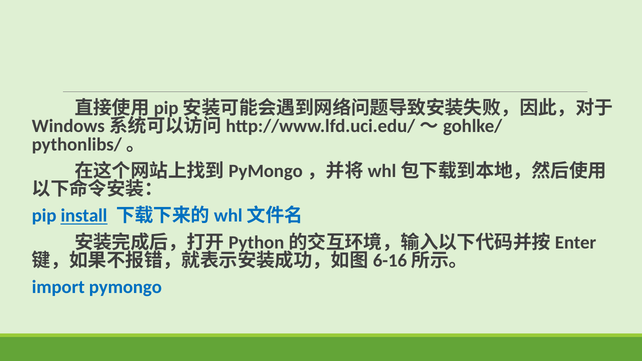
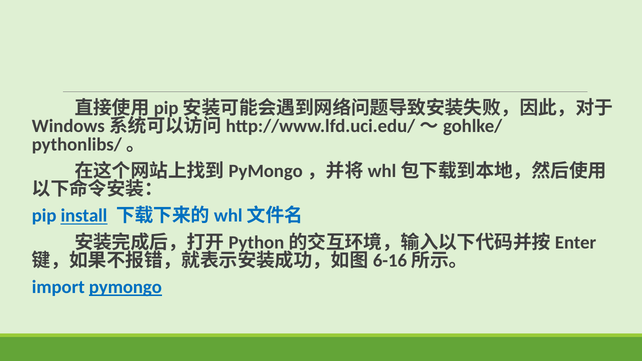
pymongo underline: none -> present
